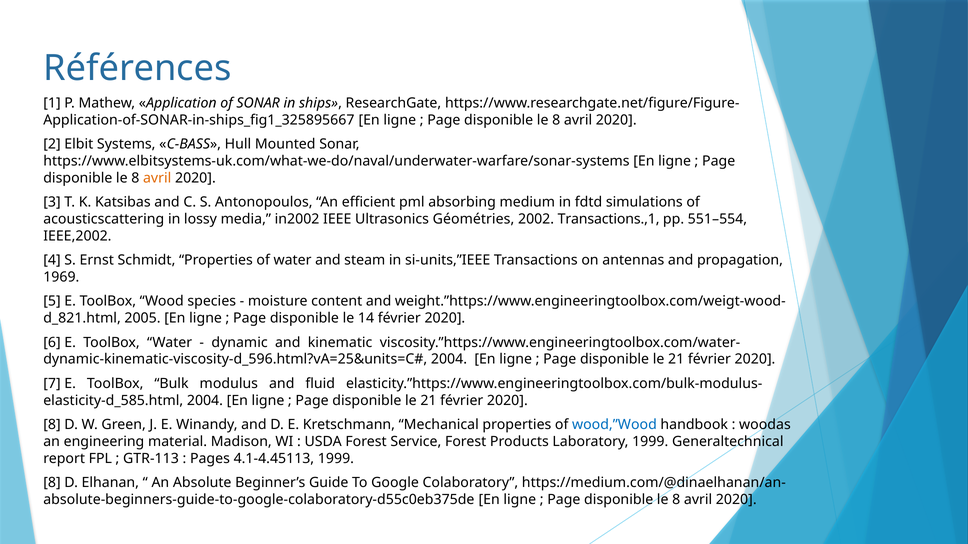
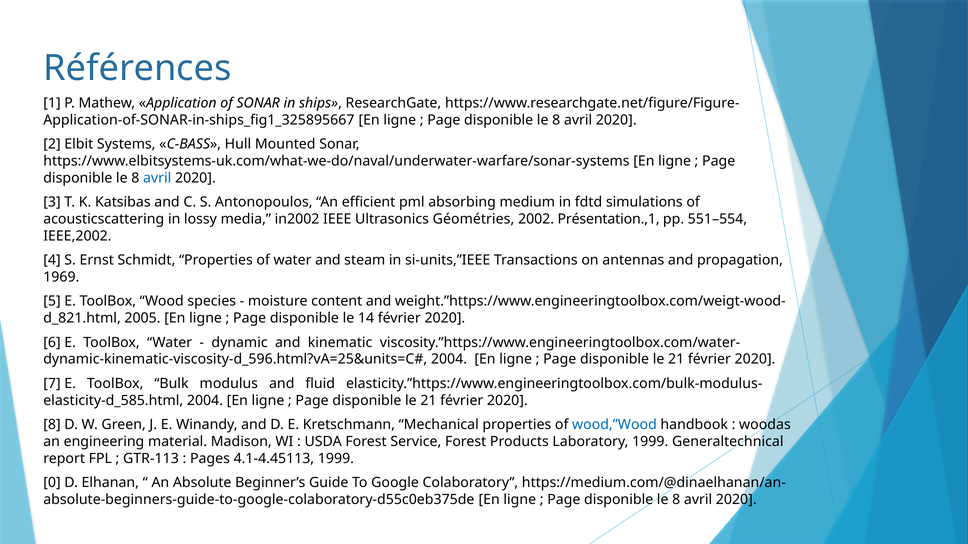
avril at (157, 178) colour: orange -> blue
Transactions.,1: Transactions.,1 -> Présentation.,1
8 at (52, 483): 8 -> 0
